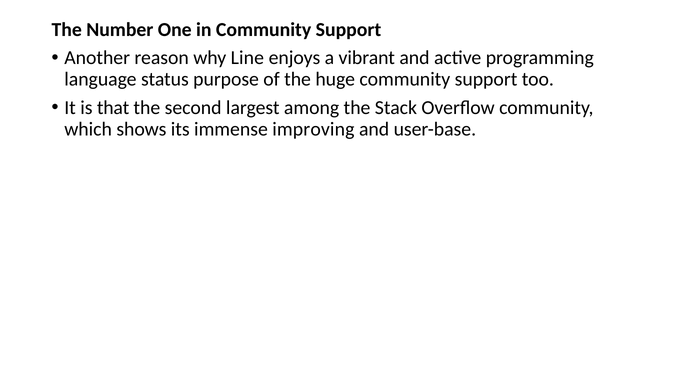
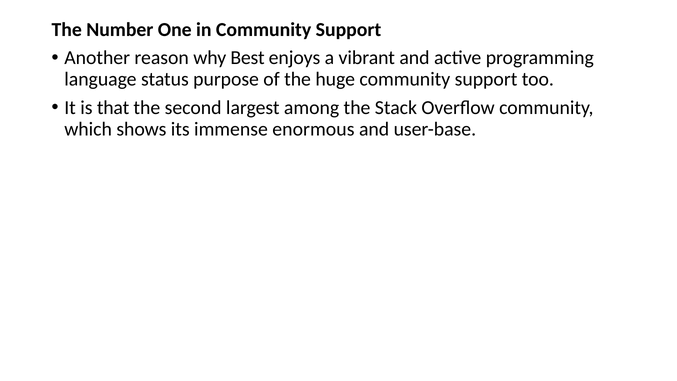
Line: Line -> Best
improving: improving -> enormous
